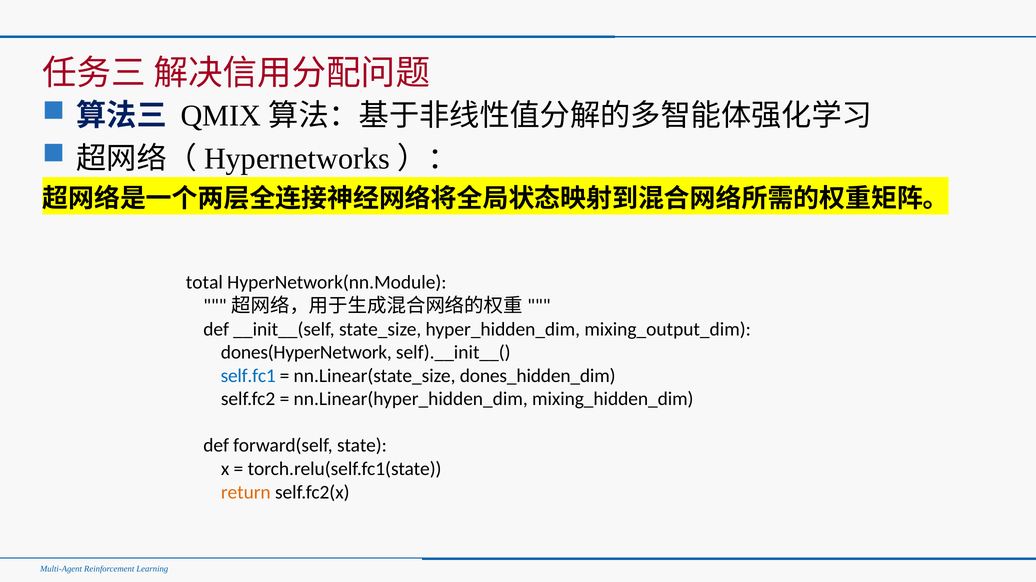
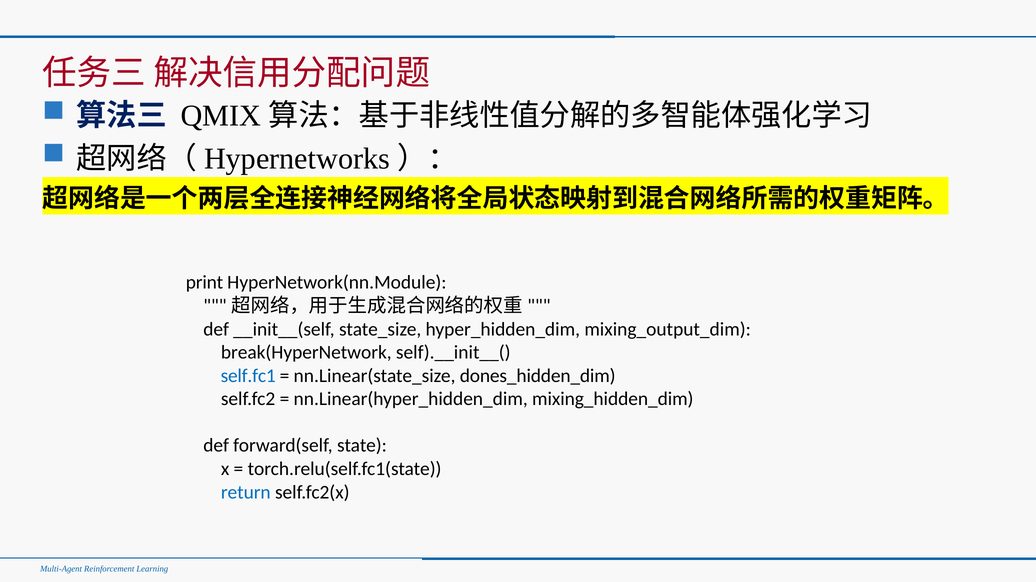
total: total -> print
dones(HyperNetwork: dones(HyperNetwork -> break(HyperNetwork
return colour: orange -> blue
